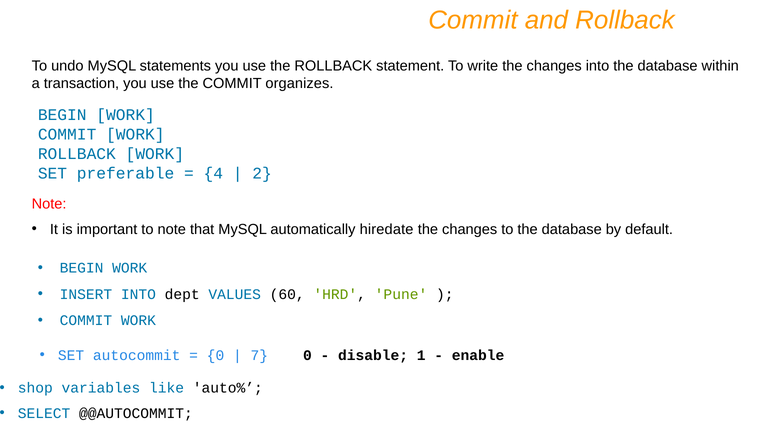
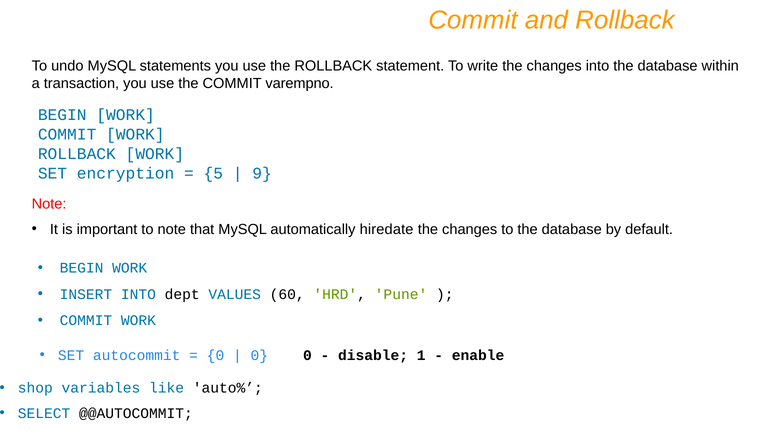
organizes: organizes -> varempno
preferable: preferable -> encryption
4: 4 -> 5
2: 2 -> 9
7 at (259, 355): 7 -> 0
